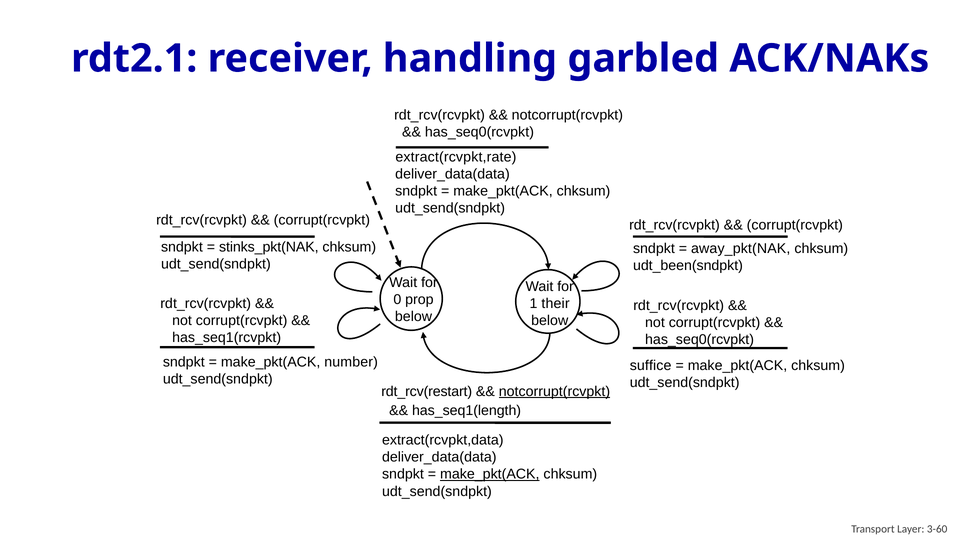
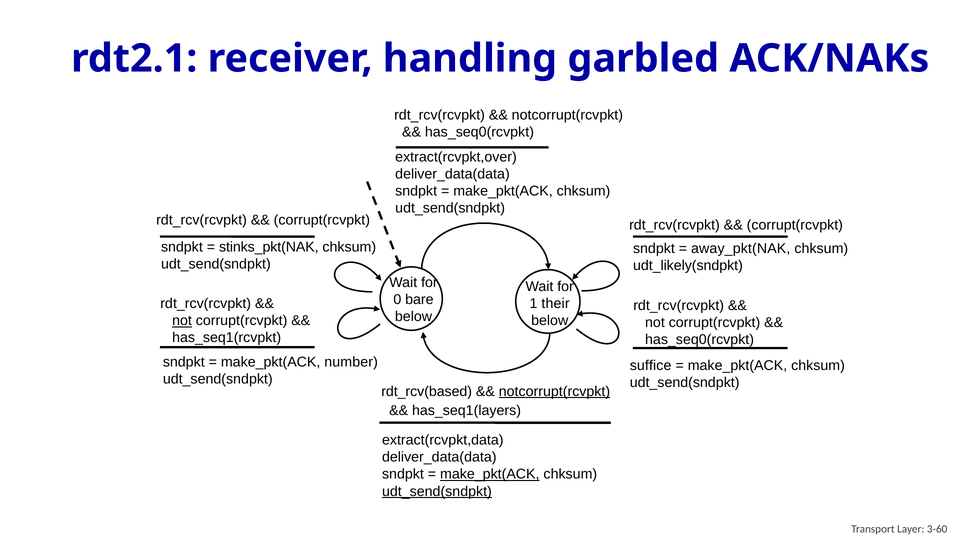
extract(rcvpkt,rate: extract(rcvpkt,rate -> extract(rcvpkt,over
udt_been(sndpkt: udt_been(sndpkt -> udt_likely(sndpkt
prop: prop -> bare
not at (182, 321) underline: none -> present
rdt_rcv(restart: rdt_rcv(restart -> rdt_rcv(based
has_seq1(length: has_seq1(length -> has_seq1(layers
udt_send(sndpkt at (437, 492) underline: none -> present
